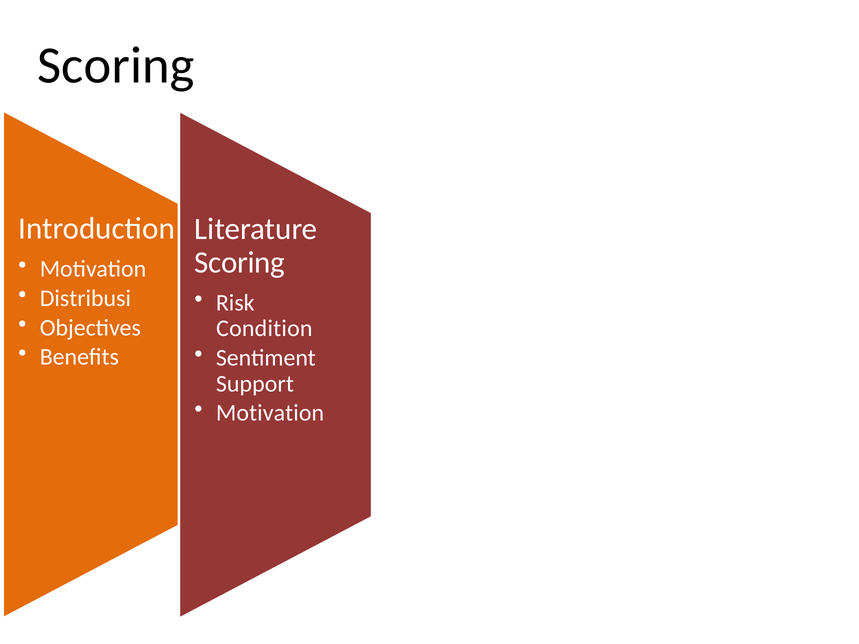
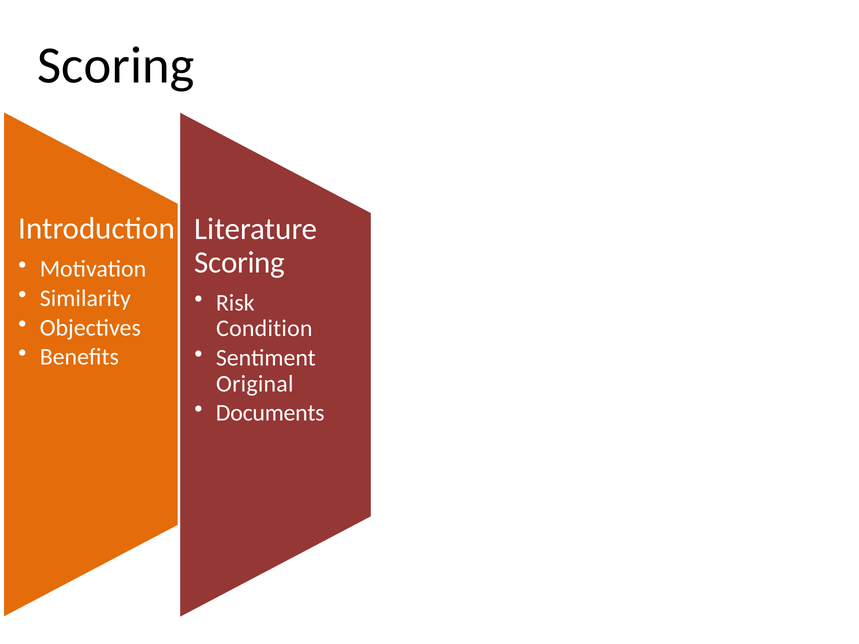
Distribusi: Distribusi -> Similarity
Support: Support -> Original
Motivation at (270, 413): Motivation -> Documents
